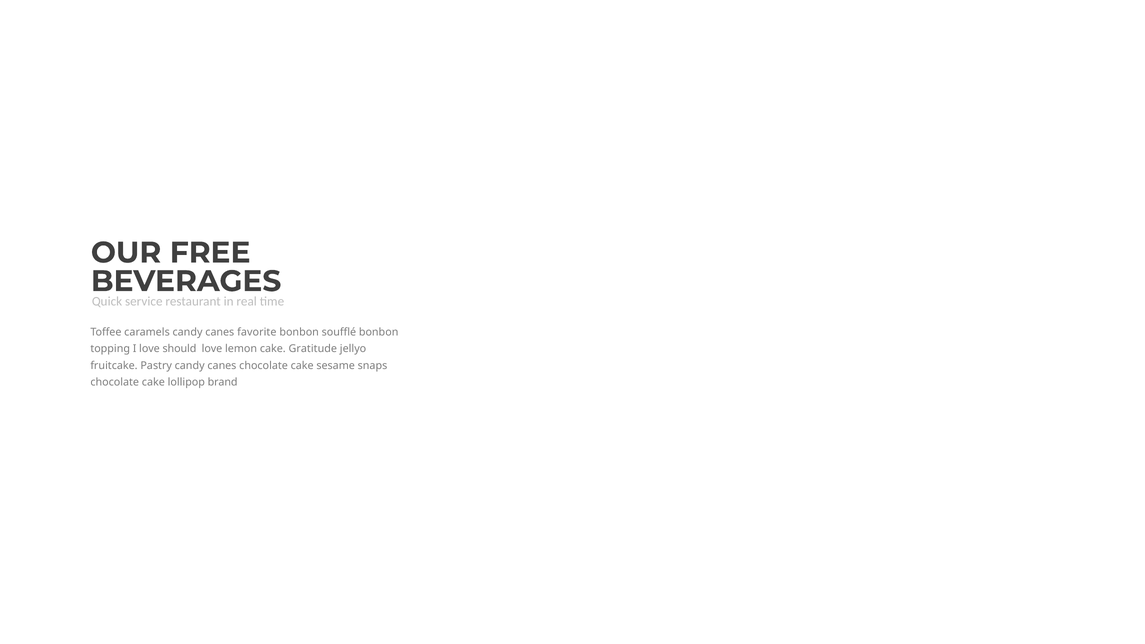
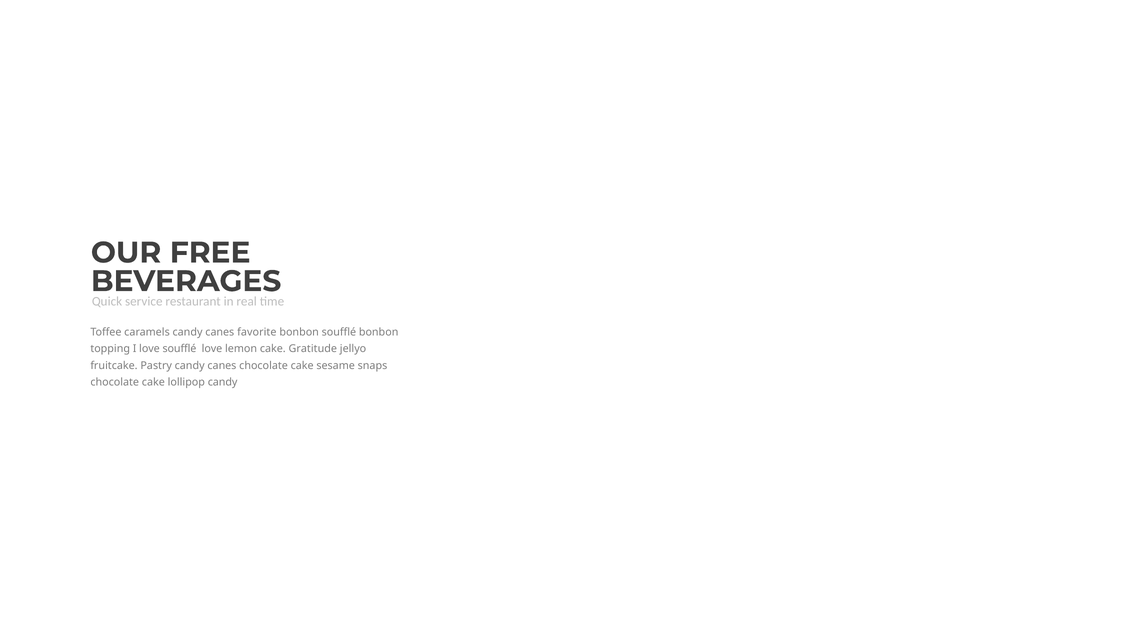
love should: should -> soufflé
lollipop brand: brand -> candy
